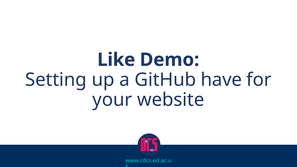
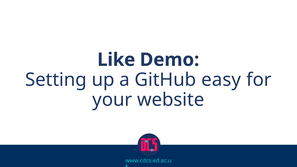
have: have -> easy
